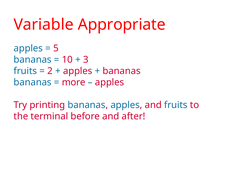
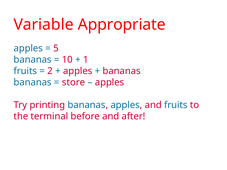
3: 3 -> 1
more: more -> store
